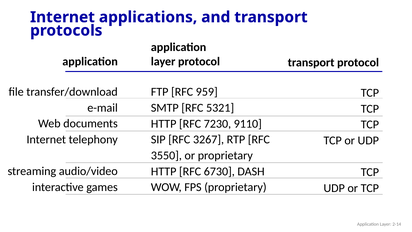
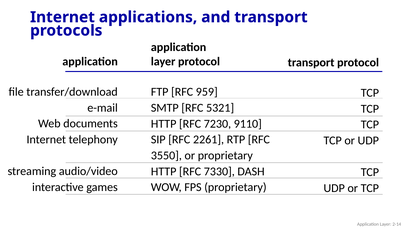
3267: 3267 -> 2261
6730: 6730 -> 7330
